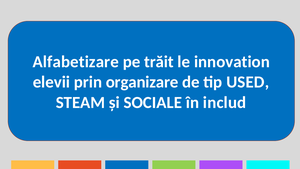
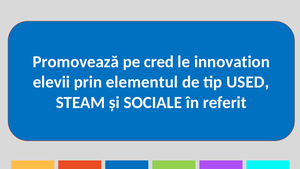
Alfabetizare: Alfabetizare -> Promovează
trăit: trăit -> cred
organizare: organizare -> elementul
includ: includ -> referit
